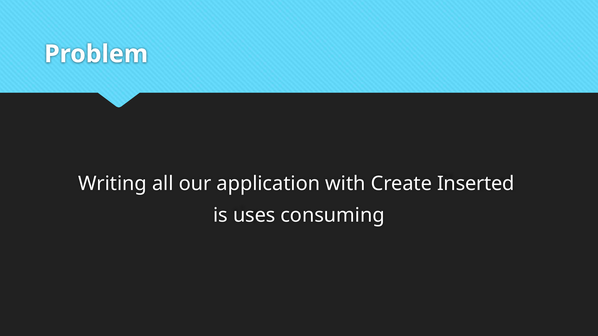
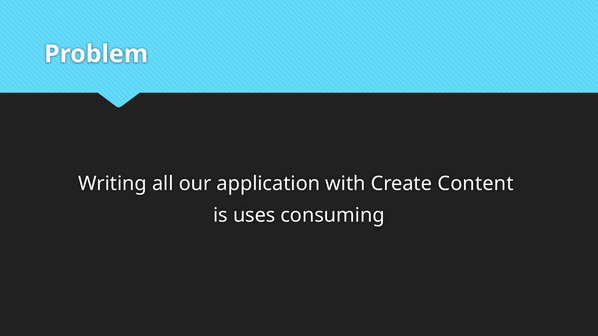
Inserted: Inserted -> Content
